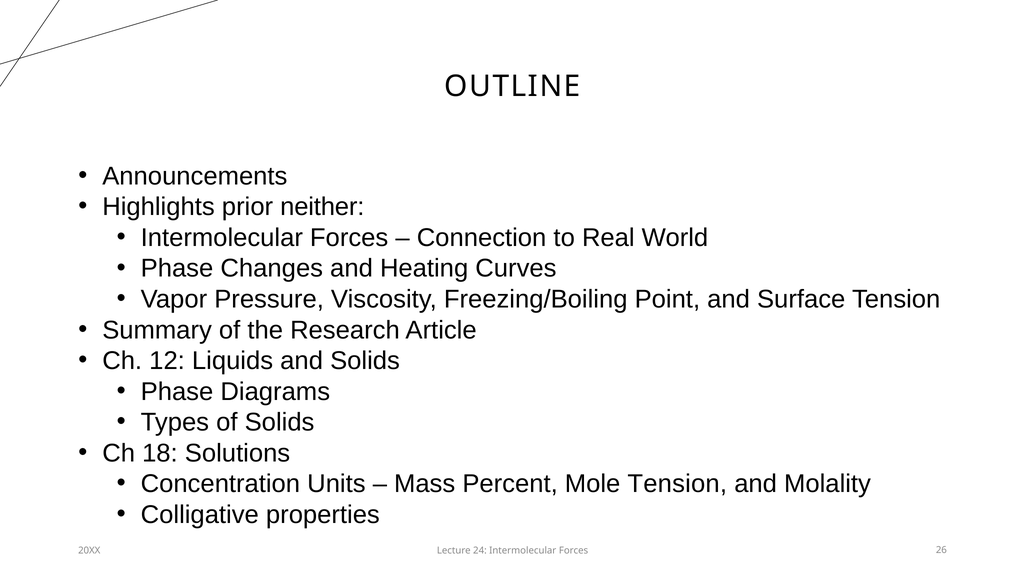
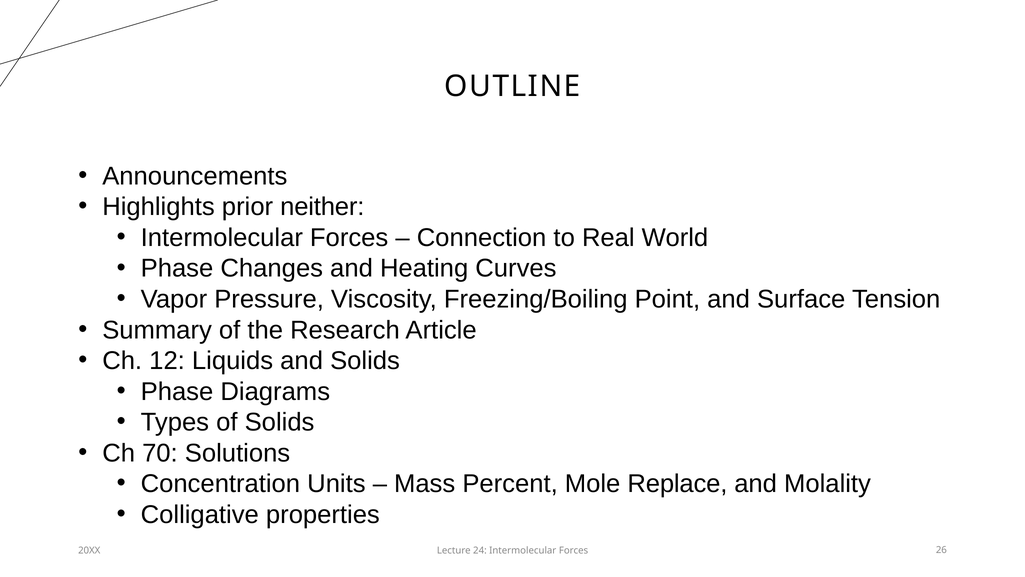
18: 18 -> 70
Mole Tension: Tension -> Replace
